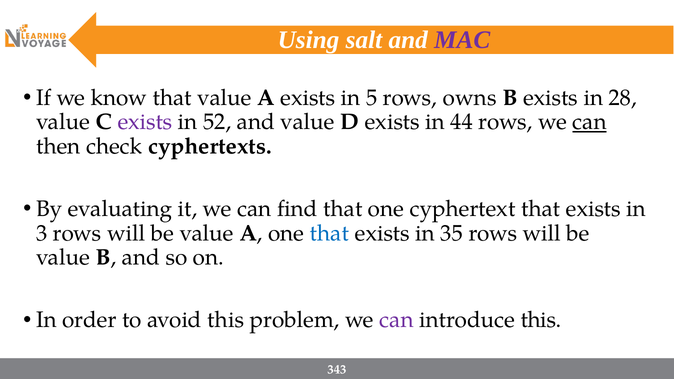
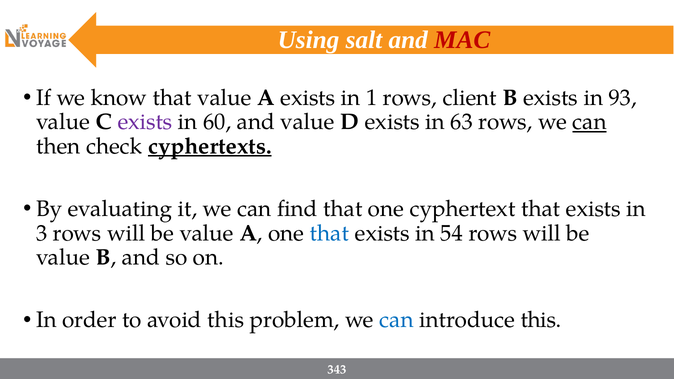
MAC colour: purple -> red
5: 5 -> 1
owns: owns -> client
28: 28 -> 93
52: 52 -> 60
44: 44 -> 63
cyphertexts underline: none -> present
35: 35 -> 54
can at (396, 320) colour: purple -> blue
